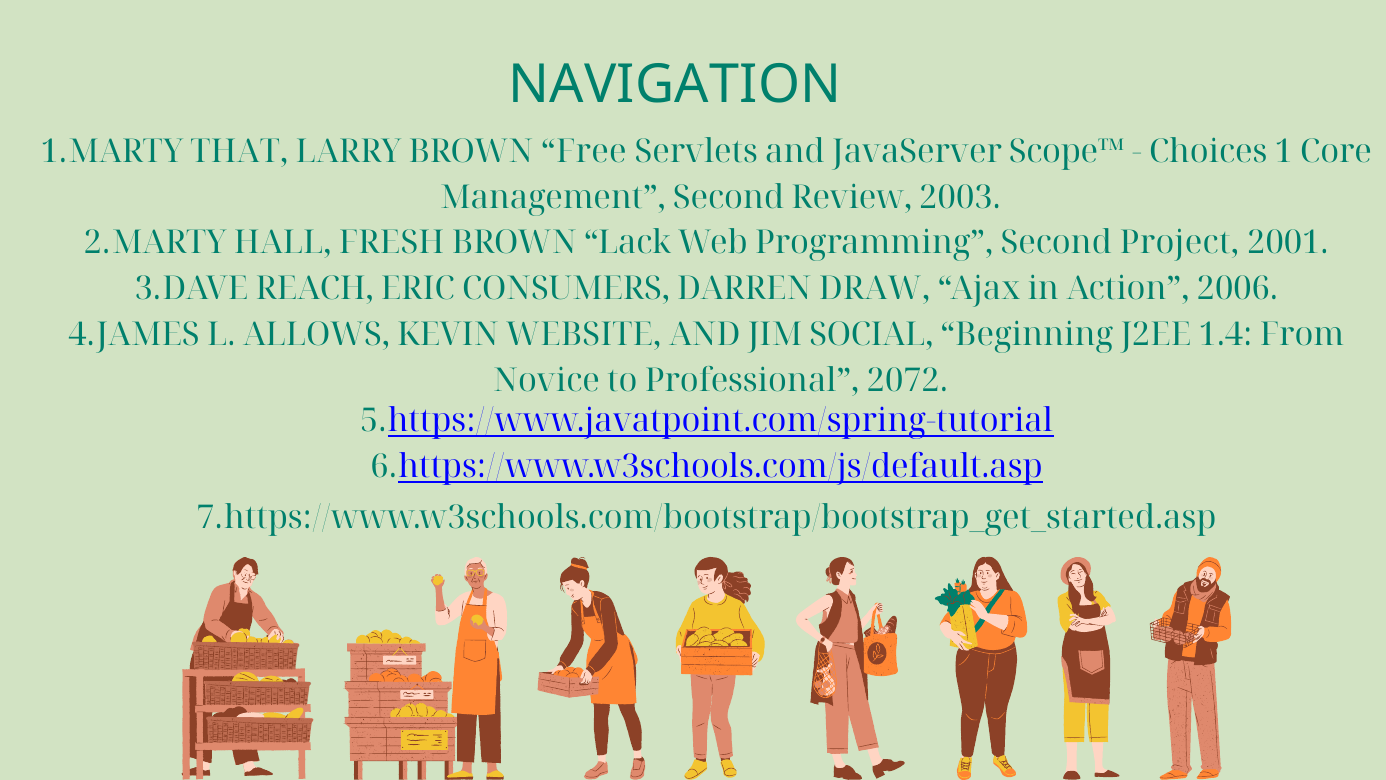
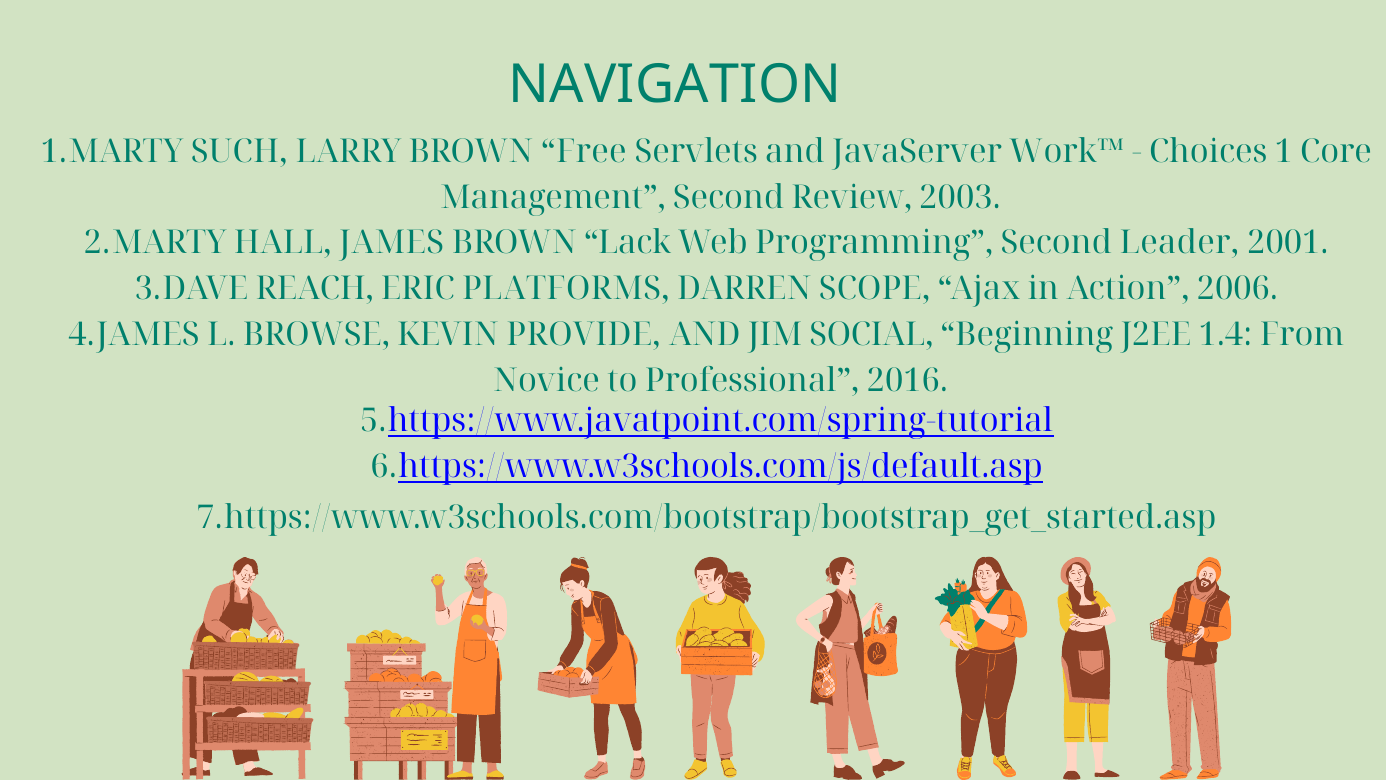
THAT: THAT -> SUCH
Scope™: Scope™ -> Work™
FRESH: FRESH -> JAMES
Project: Project -> Leader
CONSUMERS: CONSUMERS -> PLATFORMS
DRAW: DRAW -> SCOPE
ALLOWS: ALLOWS -> BROWSE
WEBSITE: WEBSITE -> PROVIDE
2072: 2072 -> 2016
